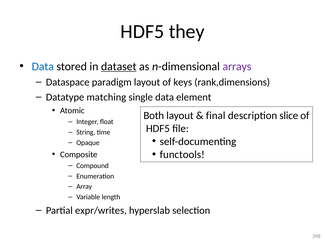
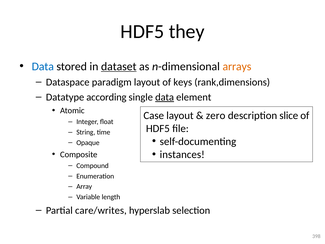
arrays colour: purple -> orange
matching: matching -> according
data at (165, 97) underline: none -> present
Both: Both -> Case
final: final -> zero
functools: functools -> instances
expr/writes: expr/writes -> care/writes
